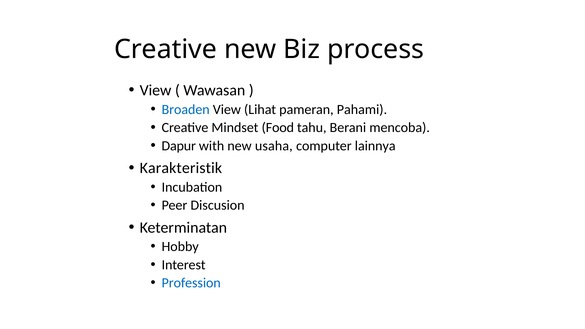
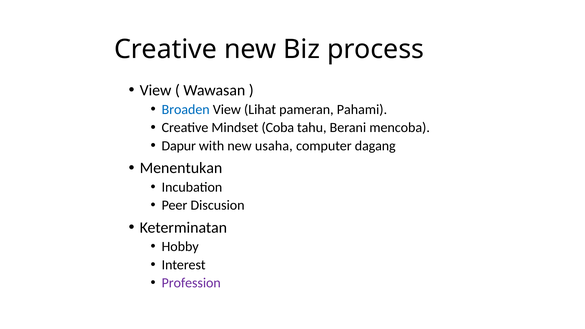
Food: Food -> Coba
lainnya: lainnya -> dagang
Karakteristik: Karakteristik -> Menentukan
Profession colour: blue -> purple
